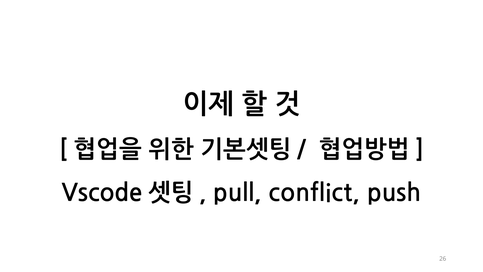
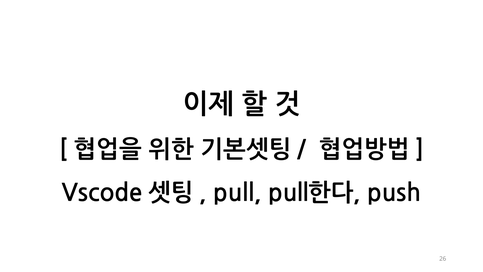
conflict: conflict -> pull한다
